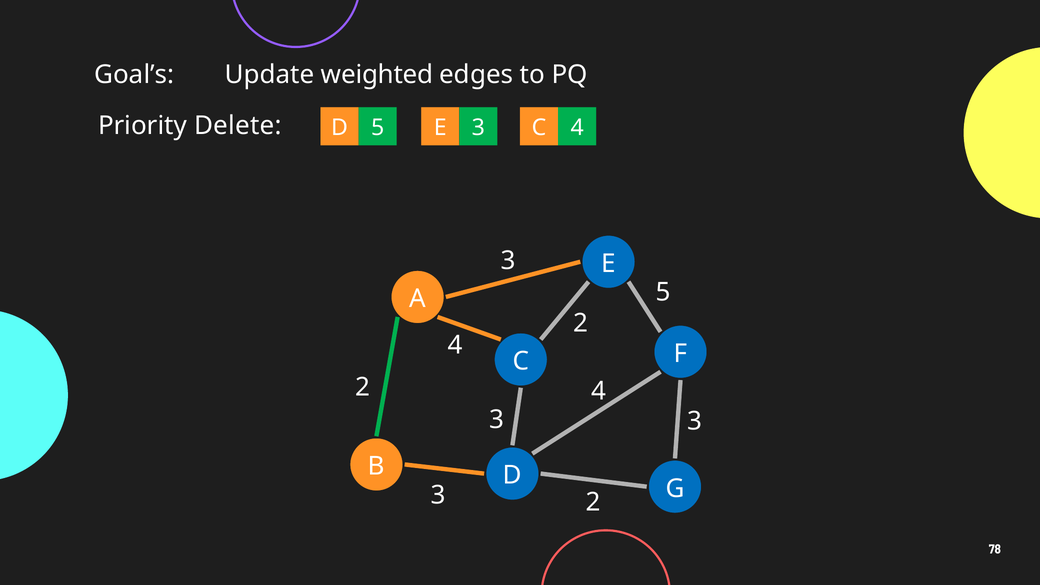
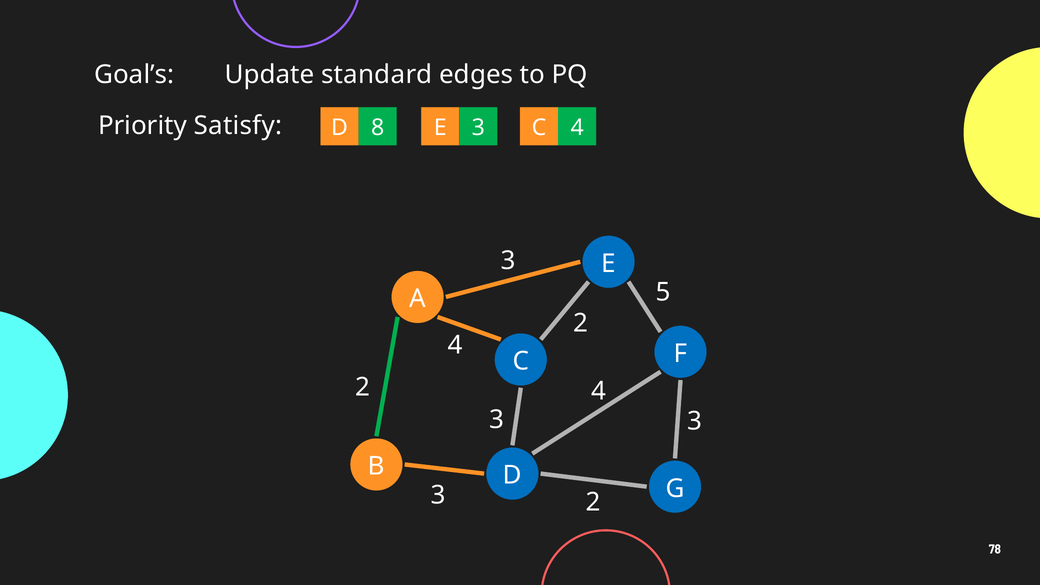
weighted: weighted -> standard
Delete: Delete -> Satisfy
D 5: 5 -> 8
